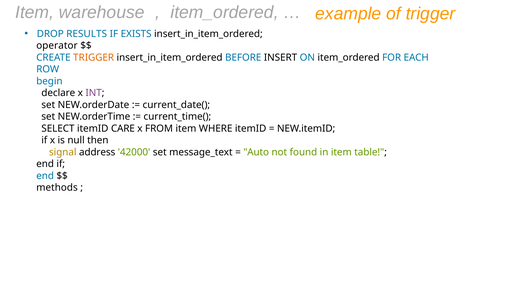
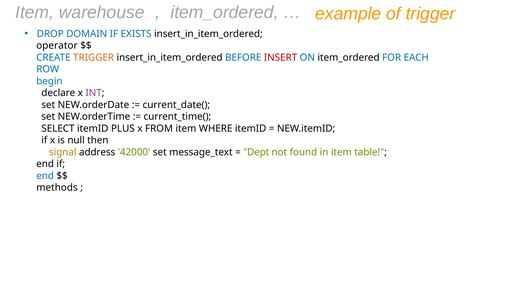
RESULTS: RESULTS -> DOMAIN
INSERT colour: black -> red
CARE: CARE -> PLUS
Auto: Auto -> Dept
